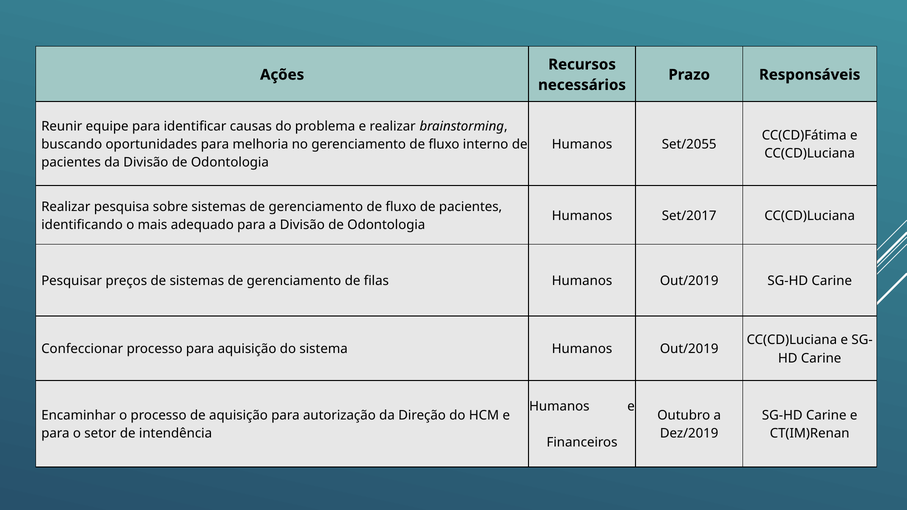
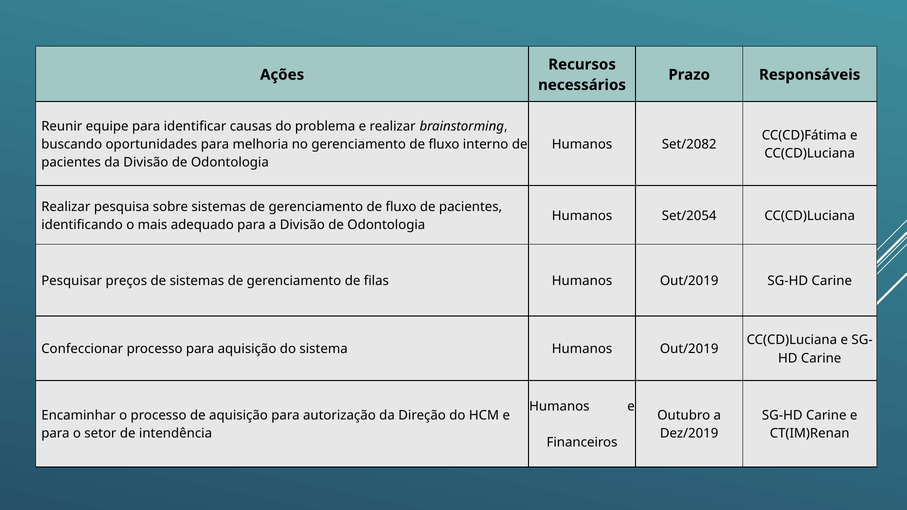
Set/2055: Set/2055 -> Set/2082
Set/2017: Set/2017 -> Set/2054
